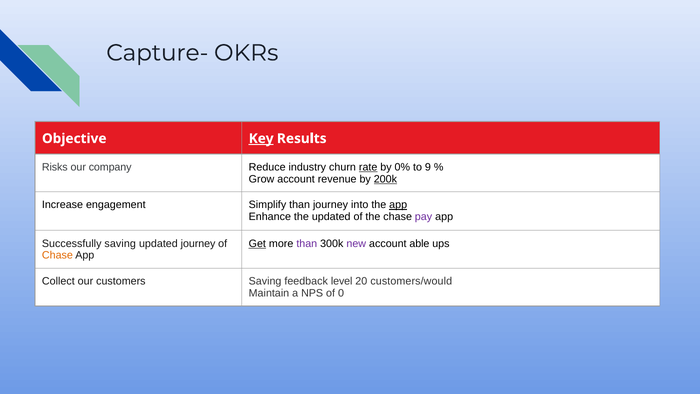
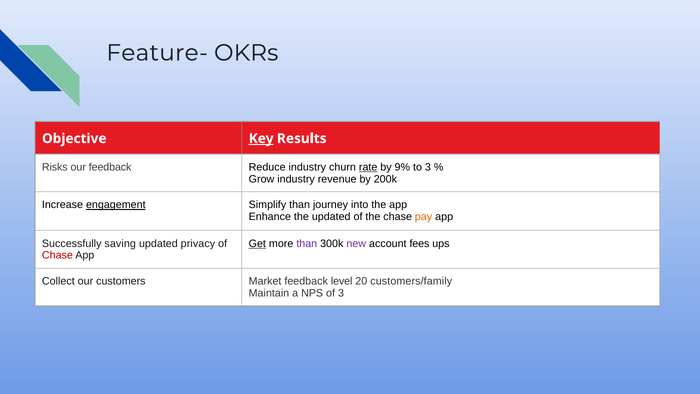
Capture-: Capture- -> Feature-
our company: company -> feedback
0%: 0% -> 9%
to 9: 9 -> 3
Grow account: account -> industry
200k underline: present -> none
engagement underline: none -> present
app at (398, 205) underline: present -> none
pay colour: purple -> orange
updated journey: journey -> privacy
able: able -> fees
Chase at (57, 255) colour: orange -> red
customers Saving: Saving -> Market
customers/would: customers/would -> customers/family
of 0: 0 -> 3
